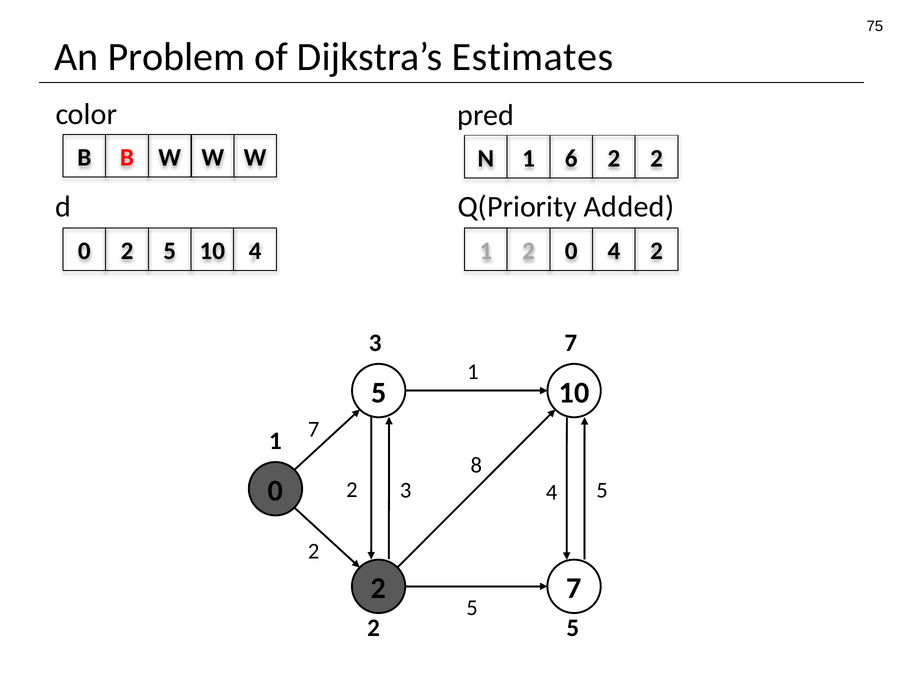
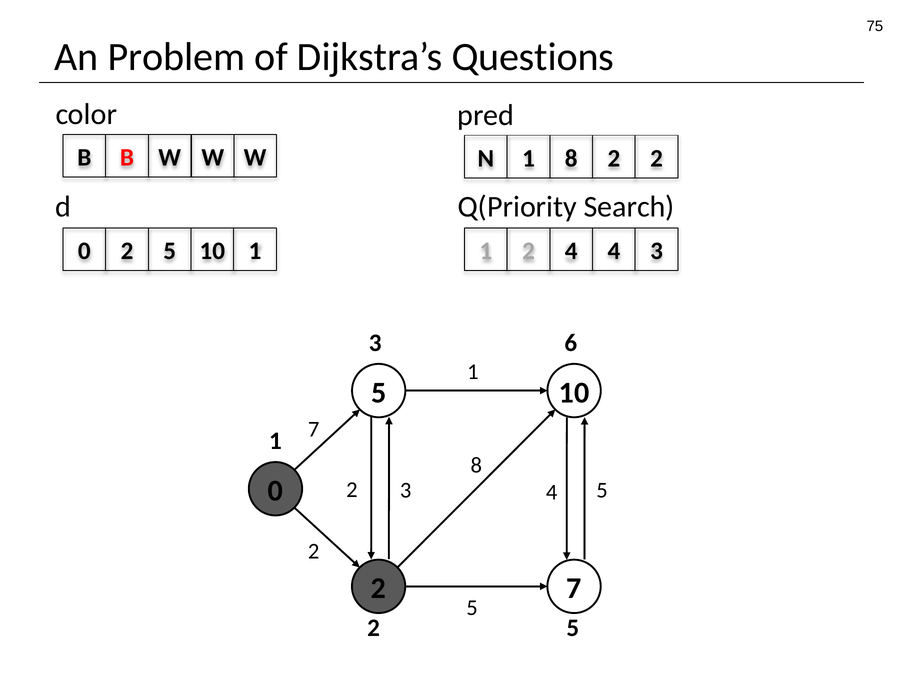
Estimates: Estimates -> Questions
1 6: 6 -> 8
Added: Added -> Search
10 4: 4 -> 1
2 0: 0 -> 4
4 2: 2 -> 3
3 7: 7 -> 6
